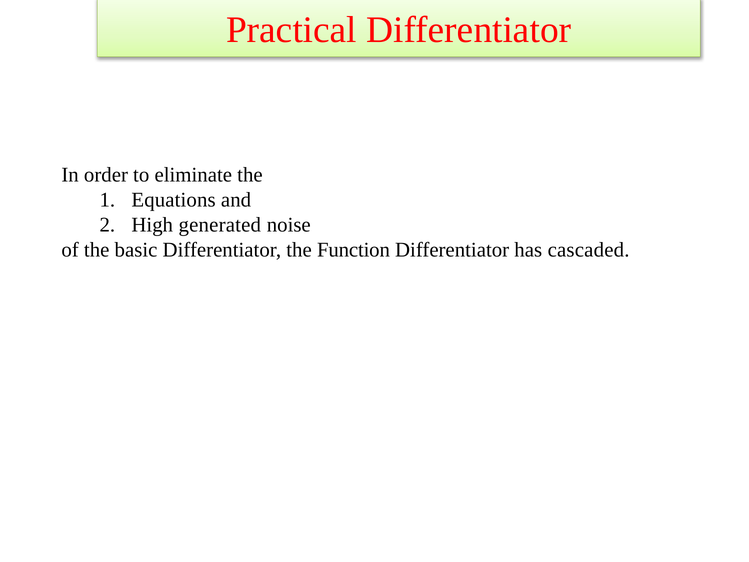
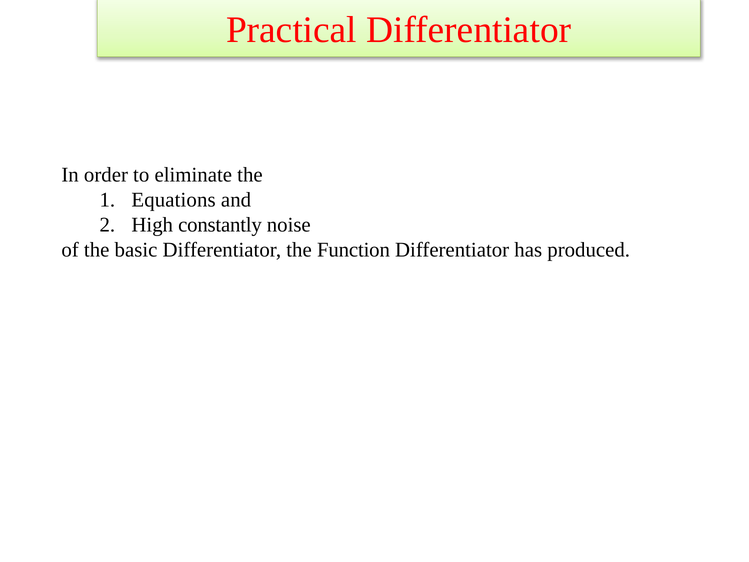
generated: generated -> constantly
cascaded: cascaded -> produced
